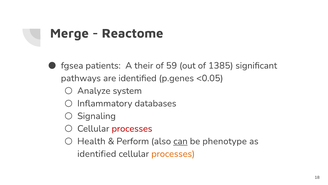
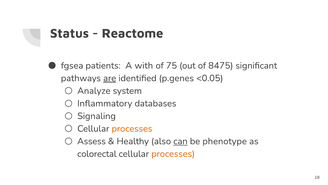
Merge: Merge -> Status
their: their -> with
59: 59 -> 75
1385: 1385 -> 8475
are underline: none -> present
processes at (132, 128) colour: red -> orange
Health: Health -> Assess
Perform: Perform -> Healthy
identified at (97, 153): identified -> colorectal
